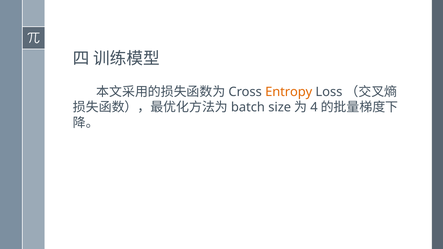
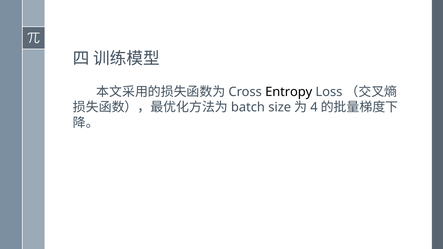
Entropy colour: orange -> black
